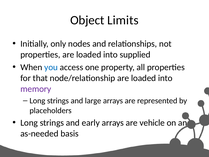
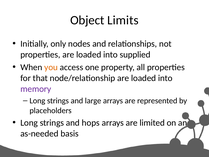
you colour: blue -> orange
early: early -> hops
vehicle: vehicle -> limited
